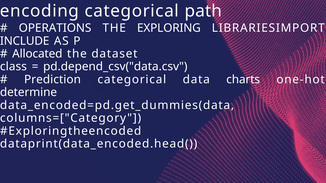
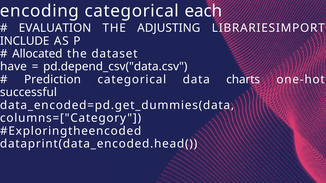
path: path -> each
OPERATIONS: OPERATIONS -> EVALUATION
EXPLORING: EXPLORING -> ADJUSTING
class: class -> have
determine: determine -> successful
